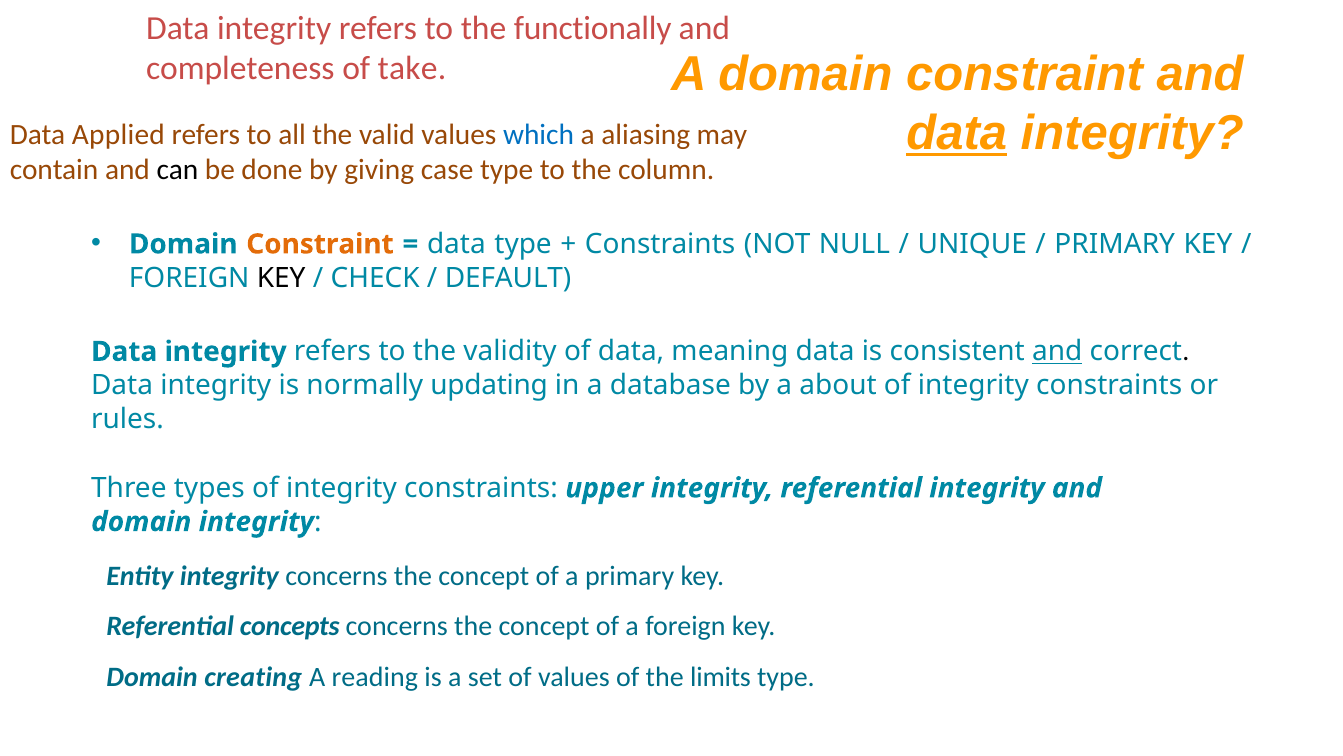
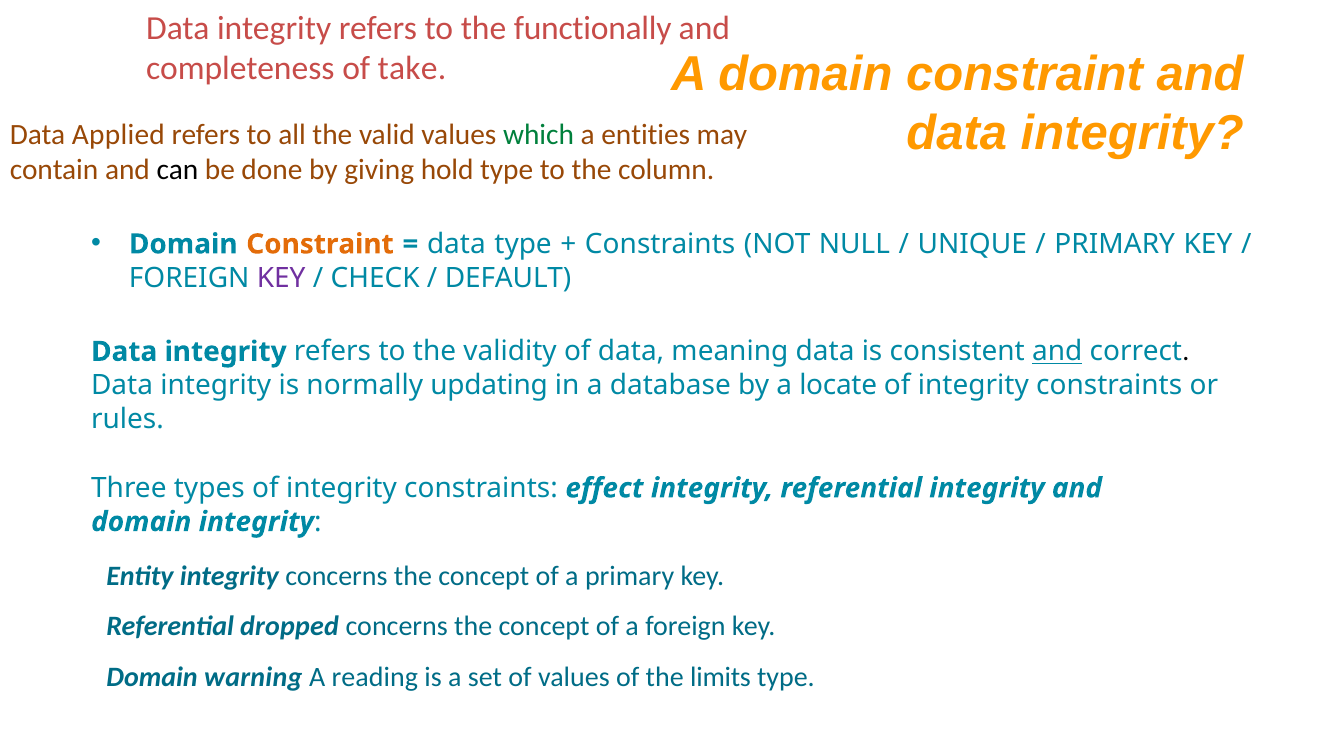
data at (957, 133) underline: present -> none
which colour: blue -> green
aliasing: aliasing -> entities
case: case -> hold
KEY at (281, 278) colour: black -> purple
about: about -> locate
upper: upper -> effect
concepts: concepts -> dropped
creating: creating -> warning
